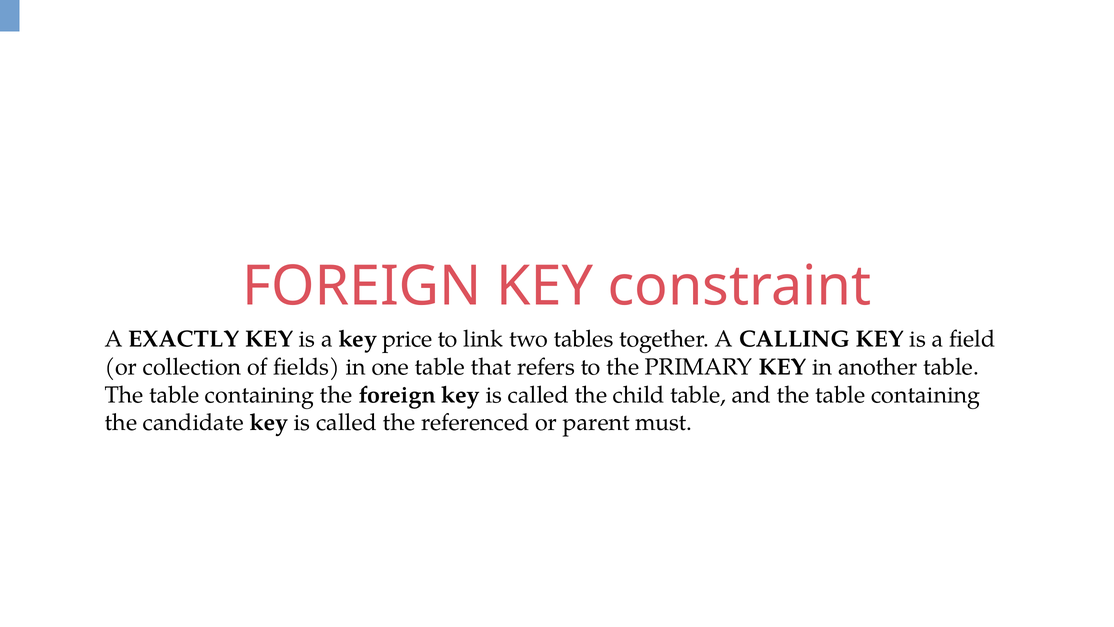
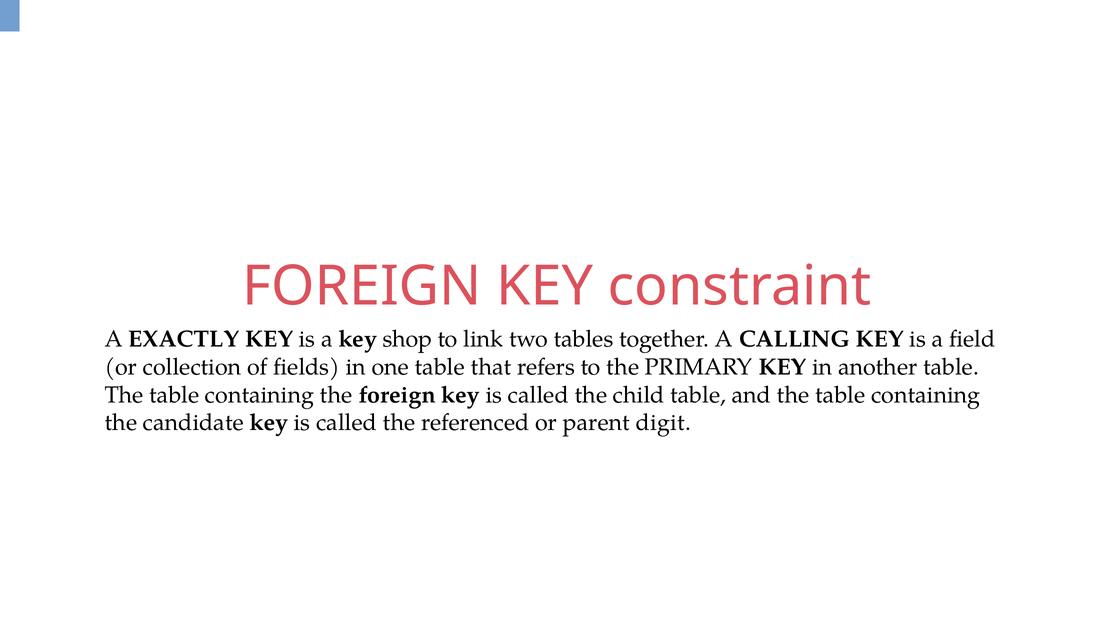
price: price -> shop
must: must -> digit
